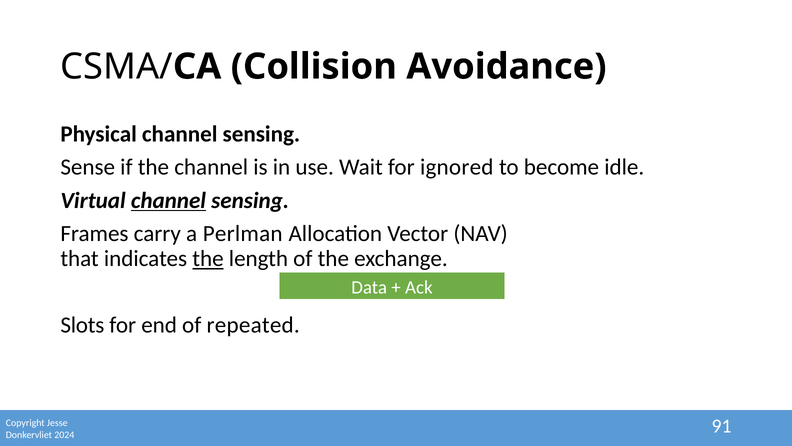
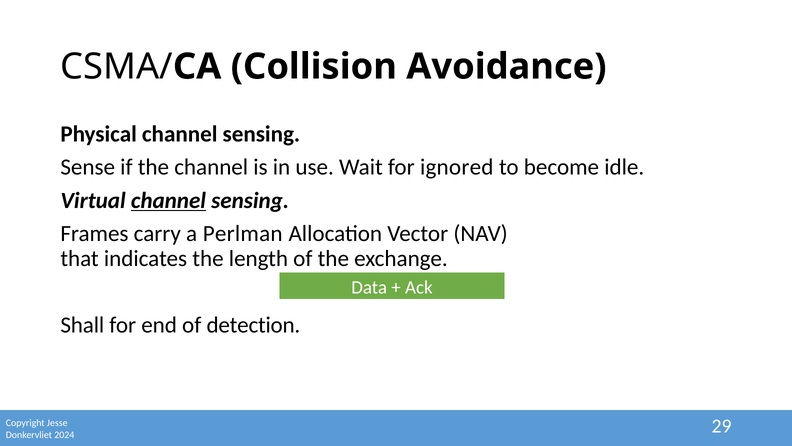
the at (208, 258) underline: present -> none
Slots: Slots -> Shall
repeated: repeated -> detection
91: 91 -> 29
